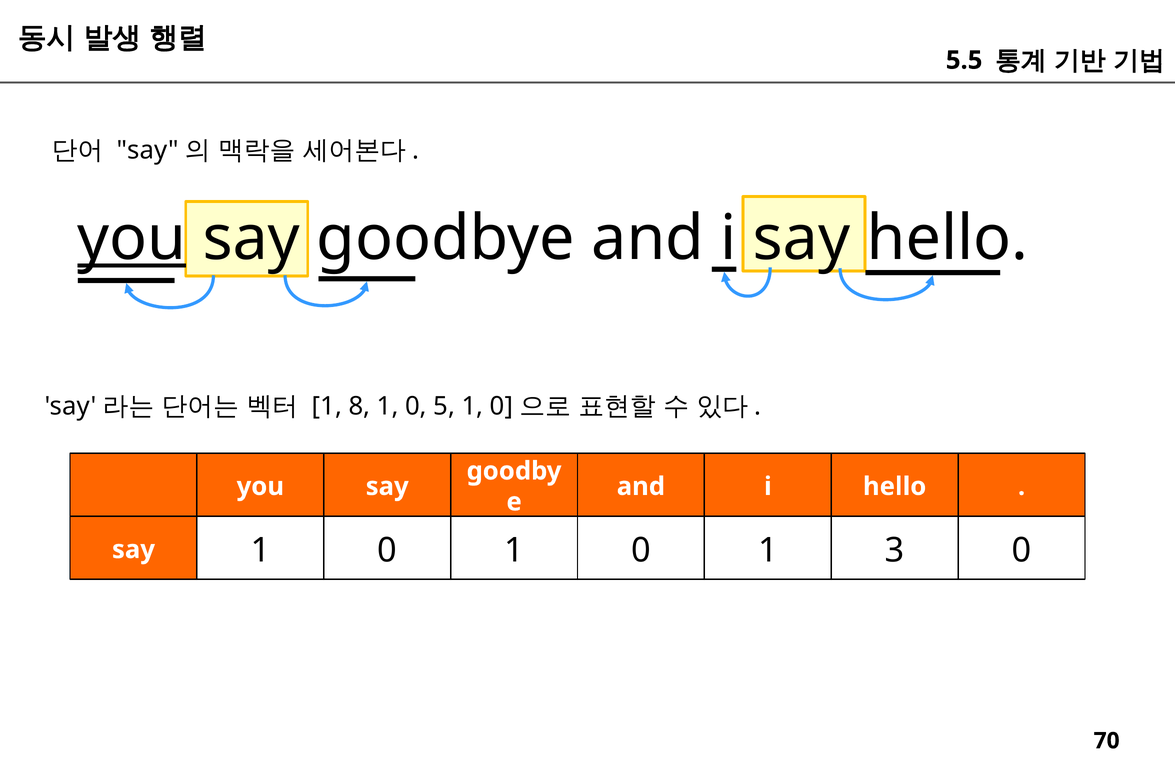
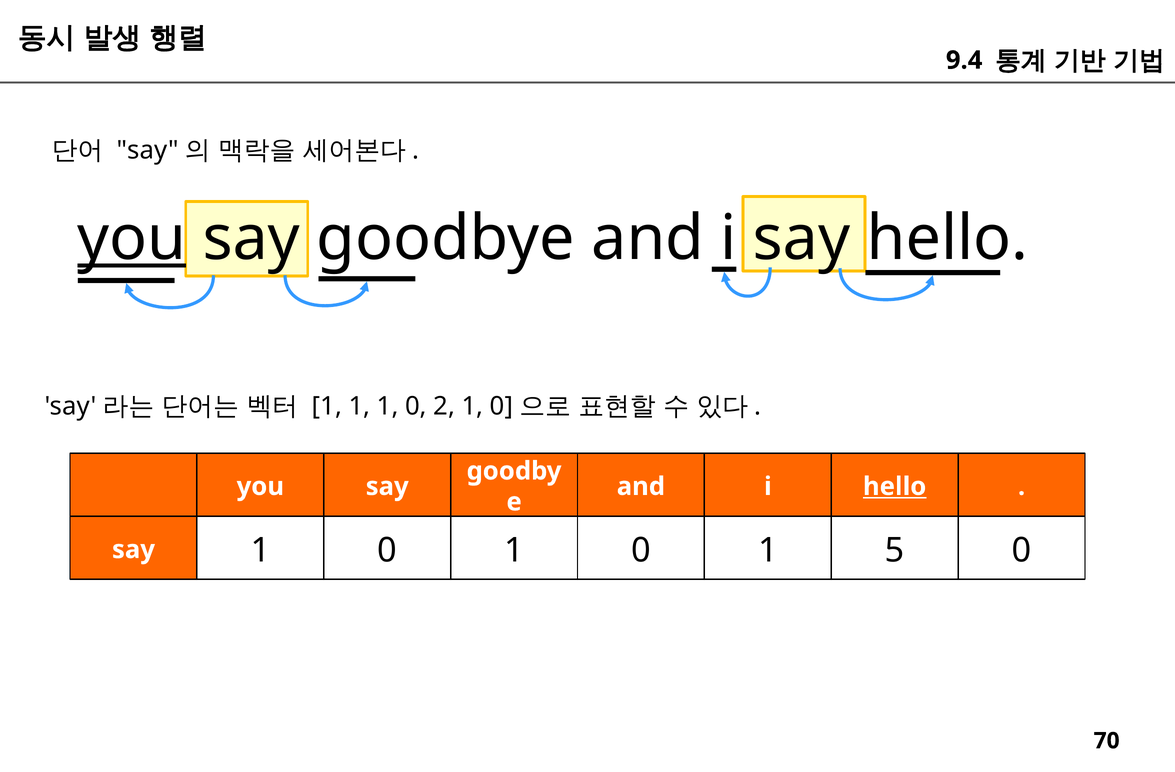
5.5: 5.5 -> 9.4
8 at (359, 406): 8 -> 1
5: 5 -> 2
hello at (895, 486) underline: none -> present
3: 3 -> 5
